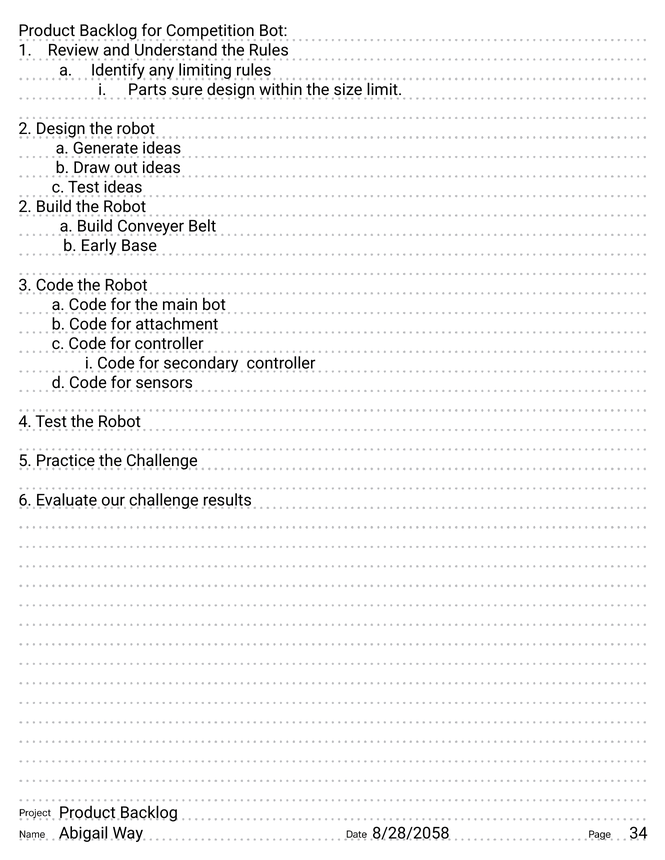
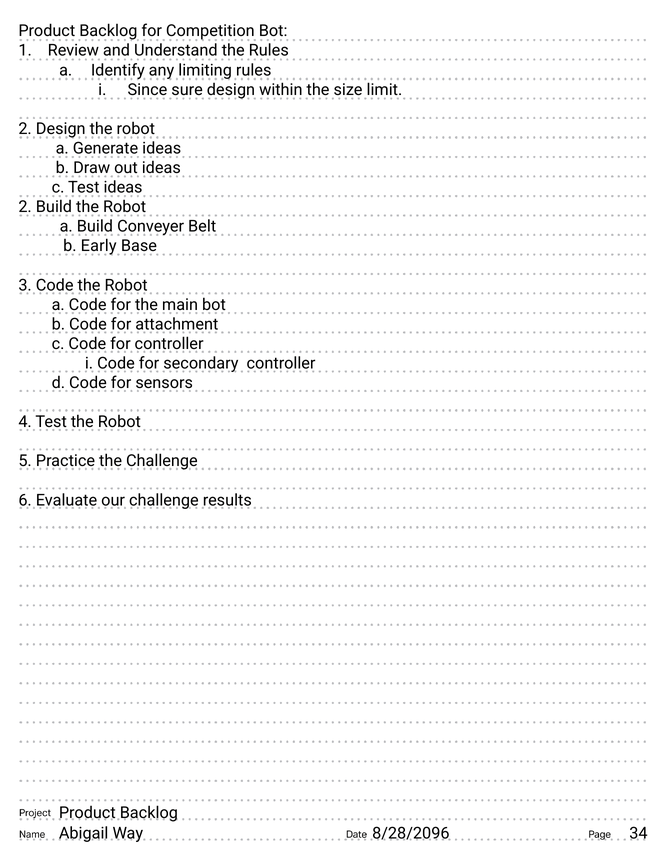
Parts: Parts -> Since
8/28/2058: 8/28/2058 -> 8/28/2096
